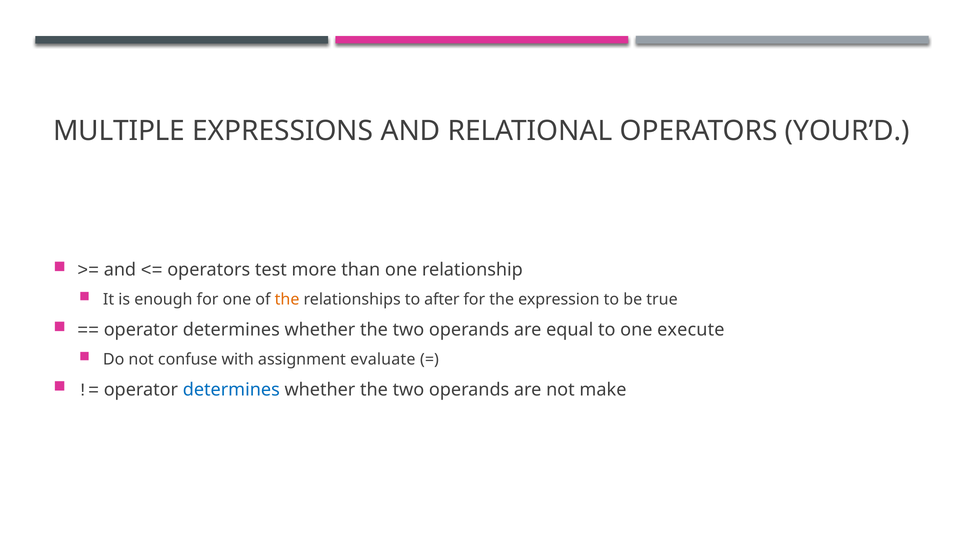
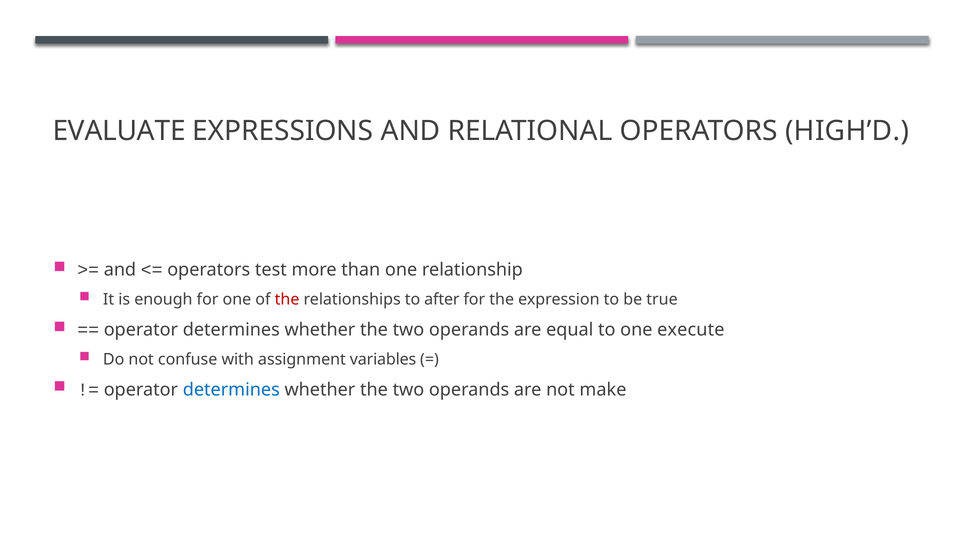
MULTIPLE: MULTIPLE -> EVALUATE
YOUR’D: YOUR’D -> HIGH’D
the at (287, 300) colour: orange -> red
evaluate: evaluate -> variables
